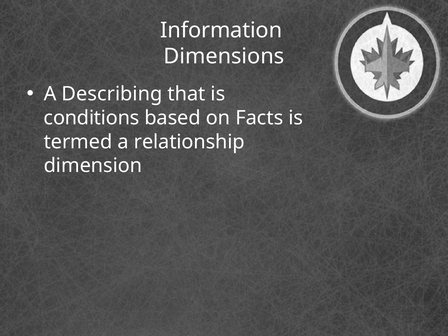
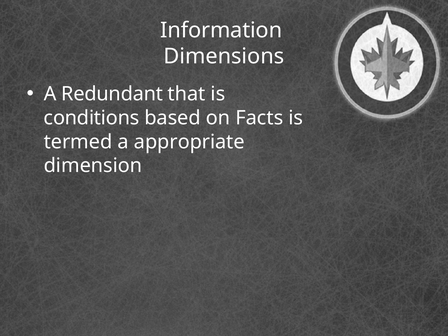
Describing: Describing -> Redundant
relationship: relationship -> appropriate
